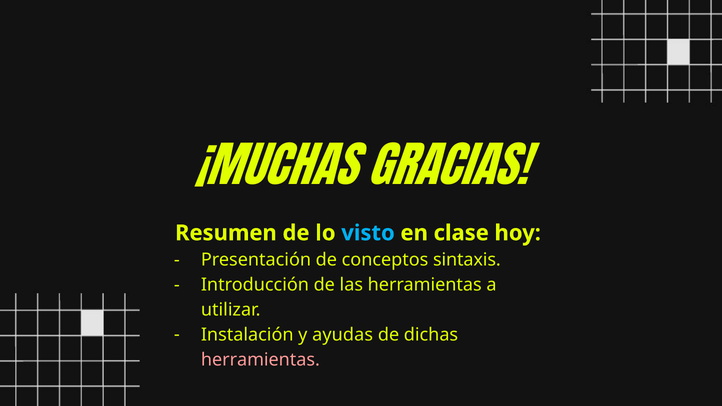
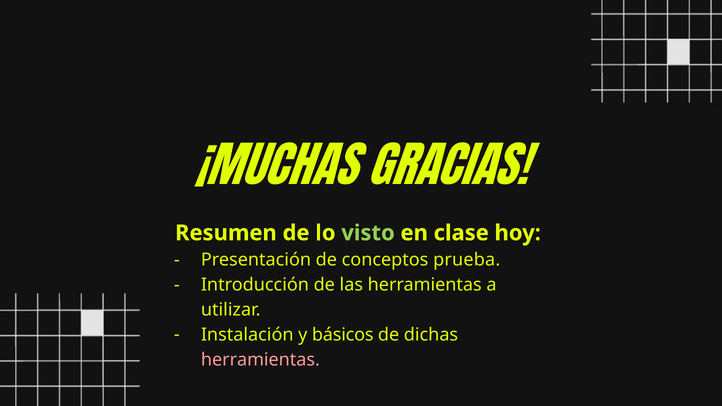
visto colour: light blue -> light green
sintaxis: sintaxis -> prueba
ayudas: ayudas -> básicos
